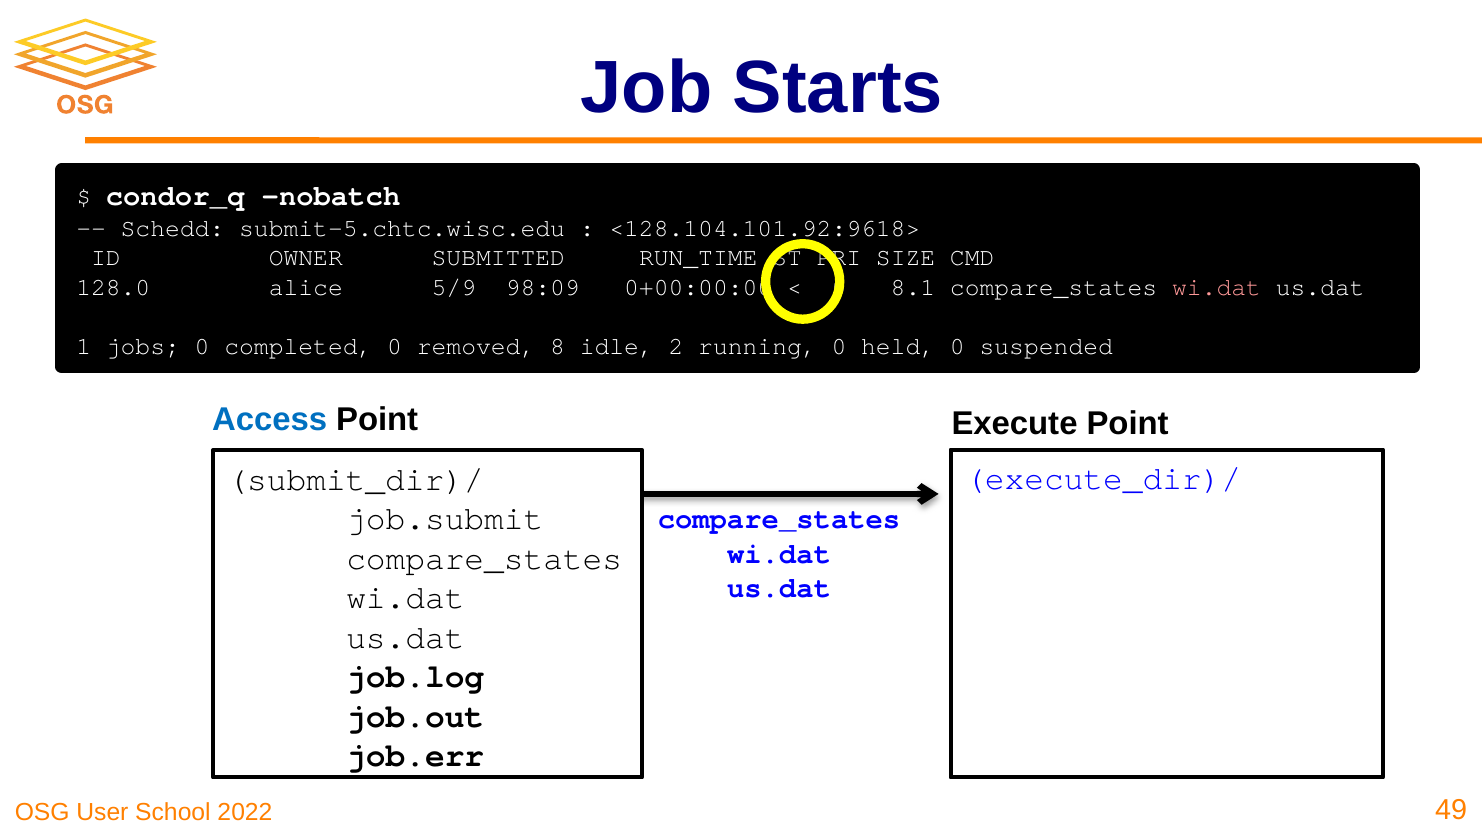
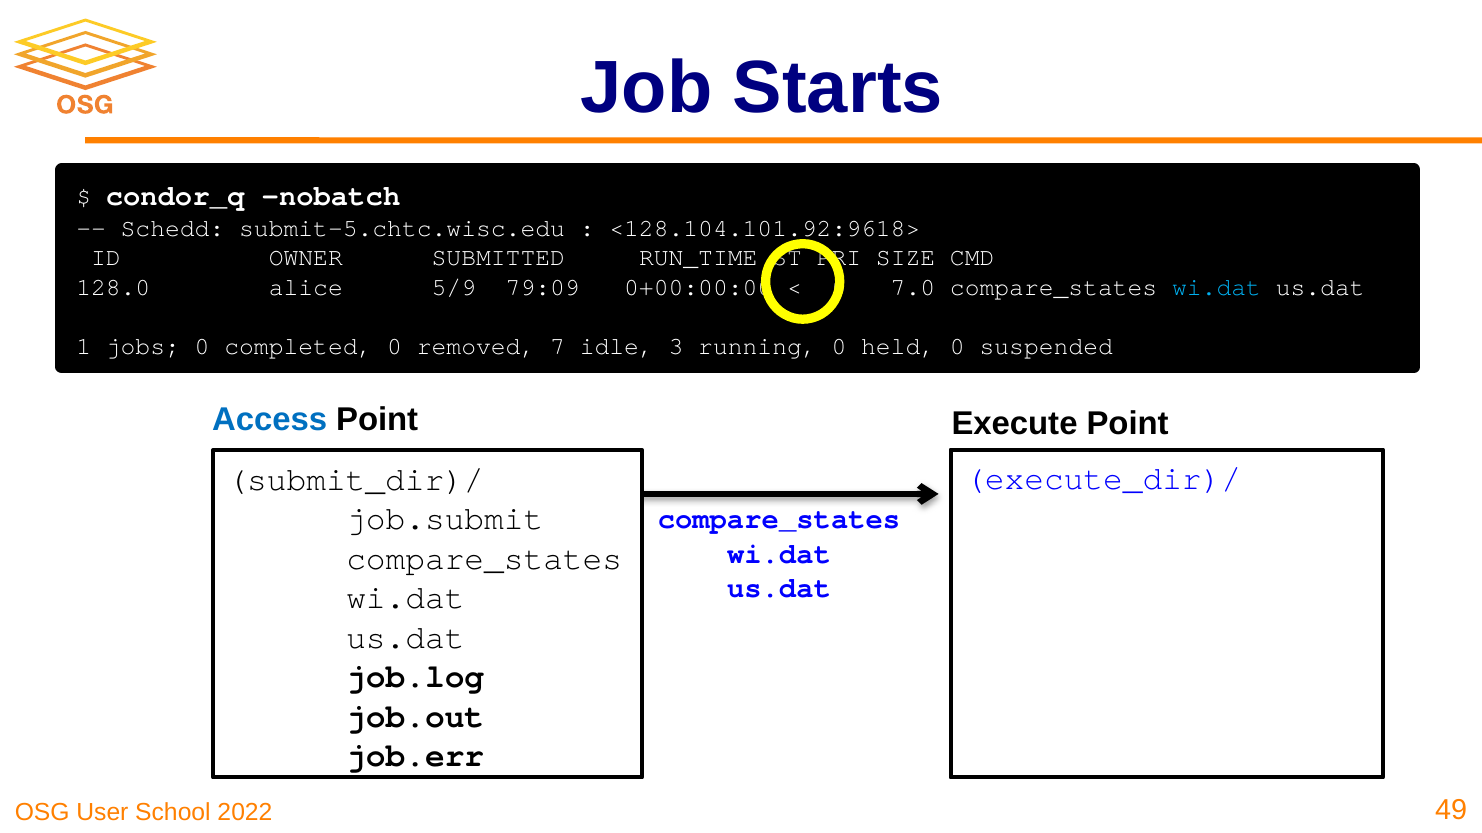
98:09: 98:09 -> 79:09
8.1: 8.1 -> 7.0
wi.dat at (1217, 287) colour: pink -> light blue
8: 8 -> 7
2: 2 -> 3
